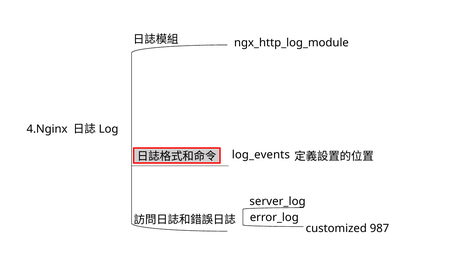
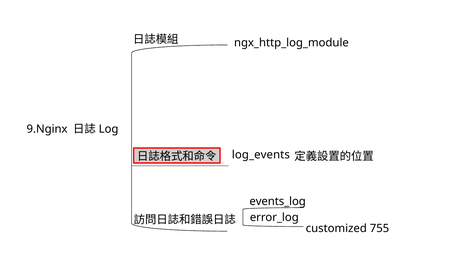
4.Nginx: 4.Nginx -> 9.Nginx
server_log: server_log -> events_log
987: 987 -> 755
